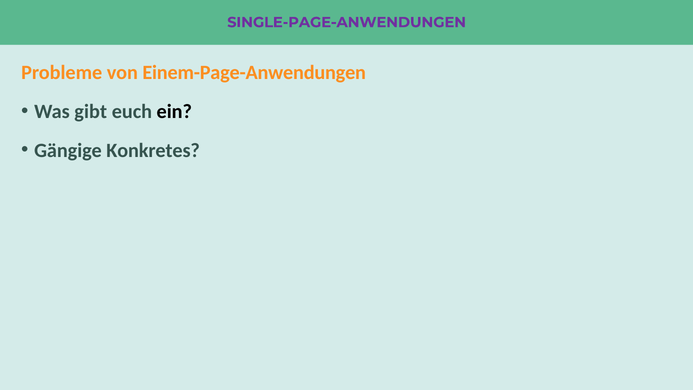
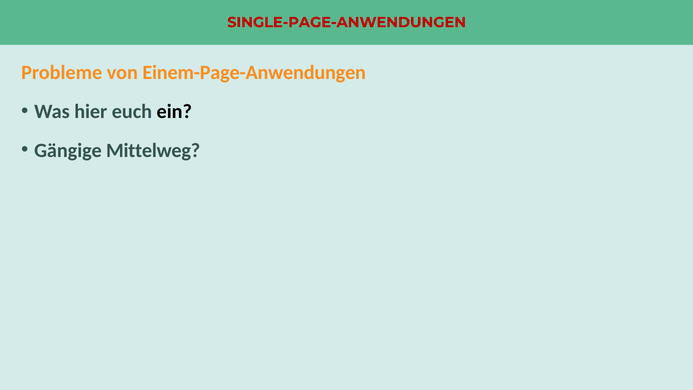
SINGLE-PAGE-ANWENDUNGEN colour: purple -> red
gibt: gibt -> hier
Konkretes: Konkretes -> Mittelweg
